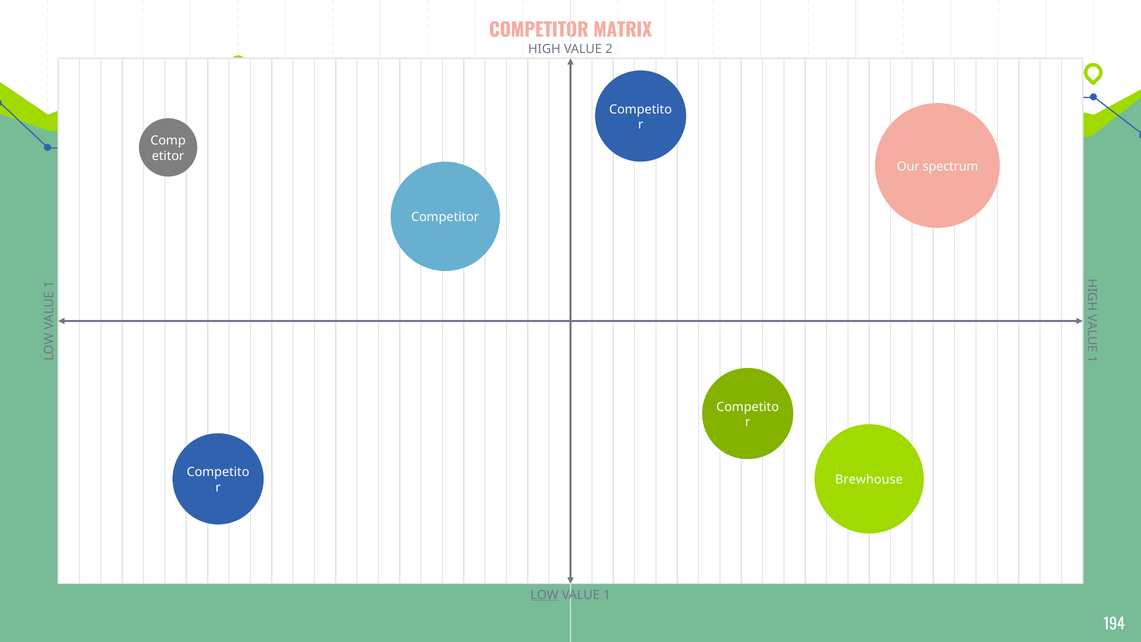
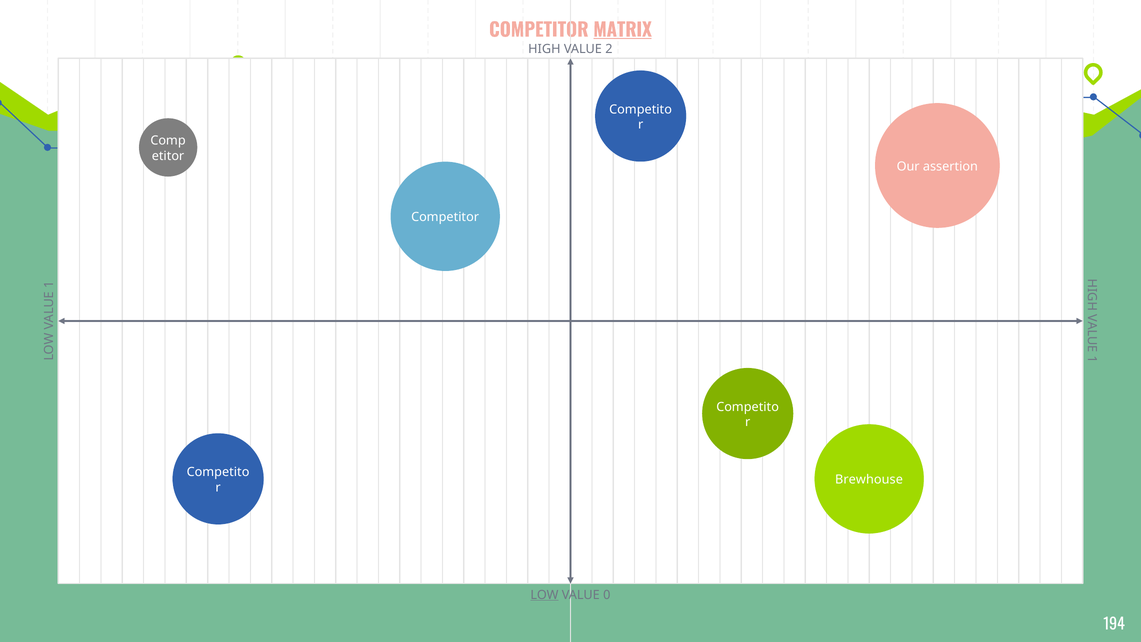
MATRIX underline: none -> present
spectrum: spectrum -> assertion
VALUE 1: 1 -> 0
